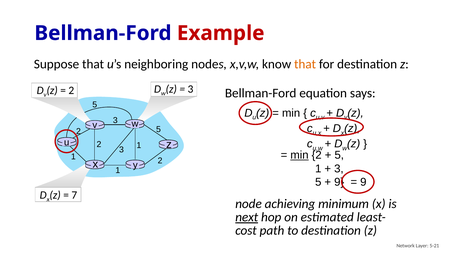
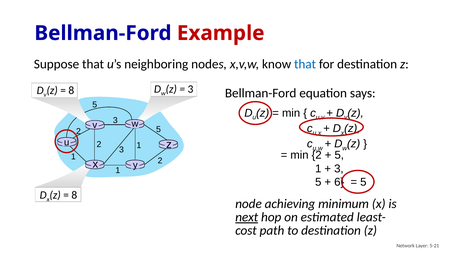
that at (305, 64) colour: orange -> blue
2 at (71, 90): 2 -> 8
min at (299, 155) underline: present -> none
9 at (339, 182): 9 -> 6
9 at (363, 182): 9 -> 5
7 at (74, 195): 7 -> 8
